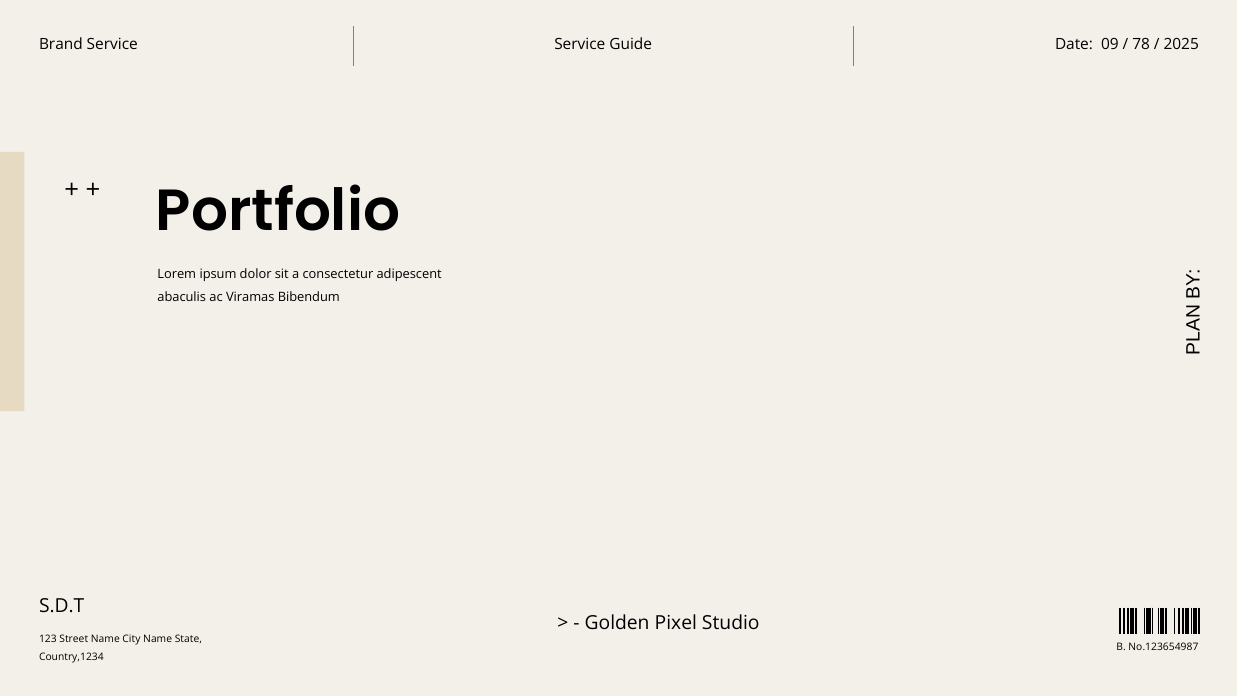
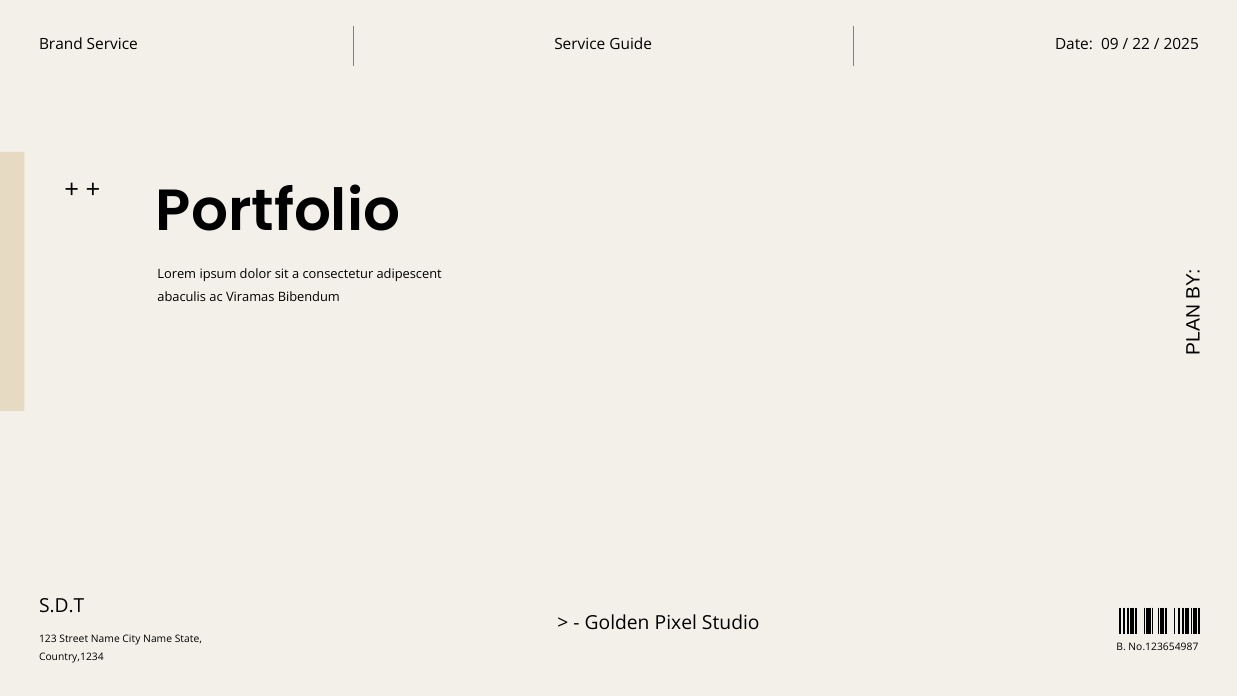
78: 78 -> 22
